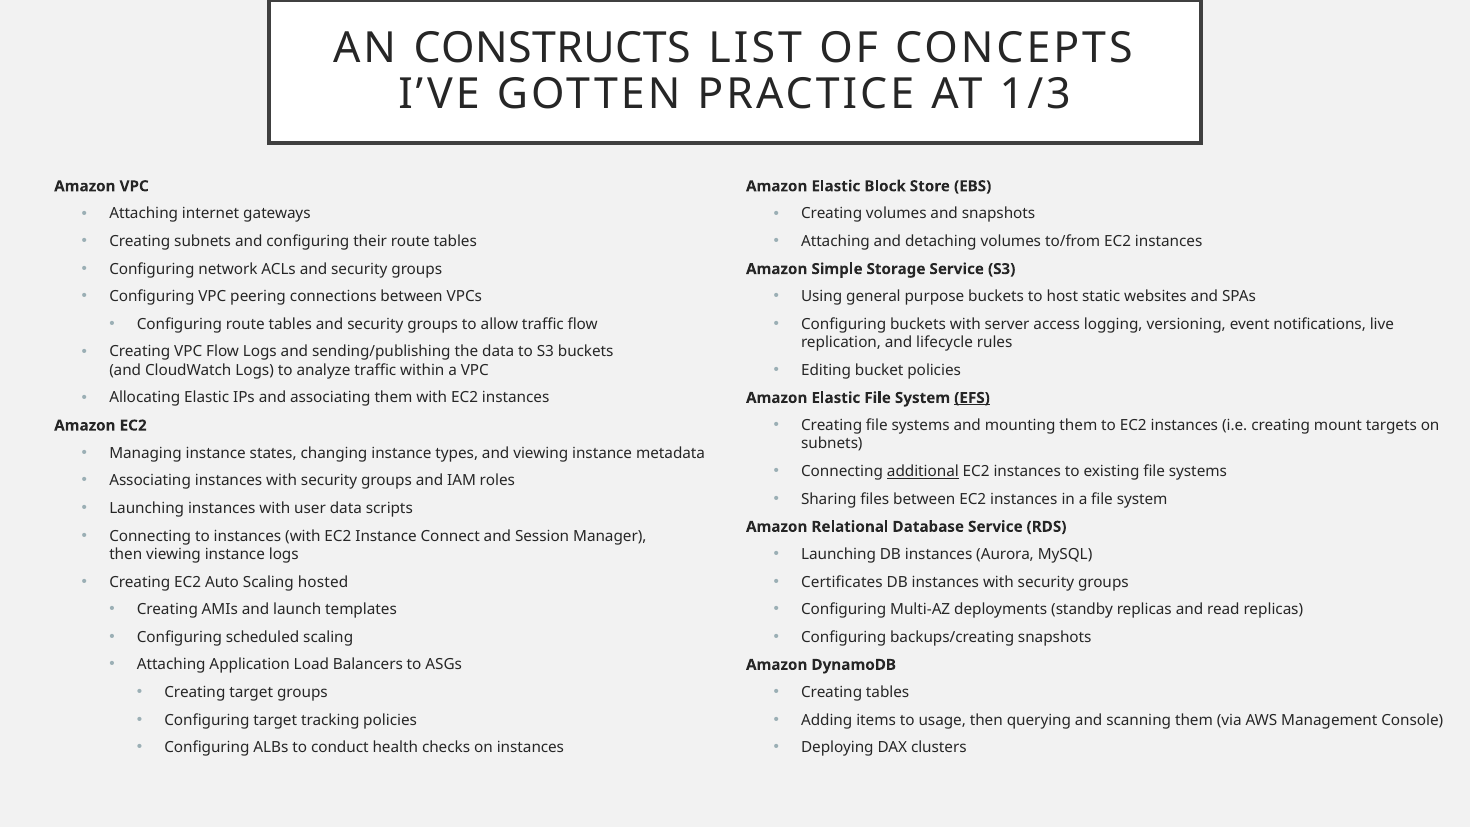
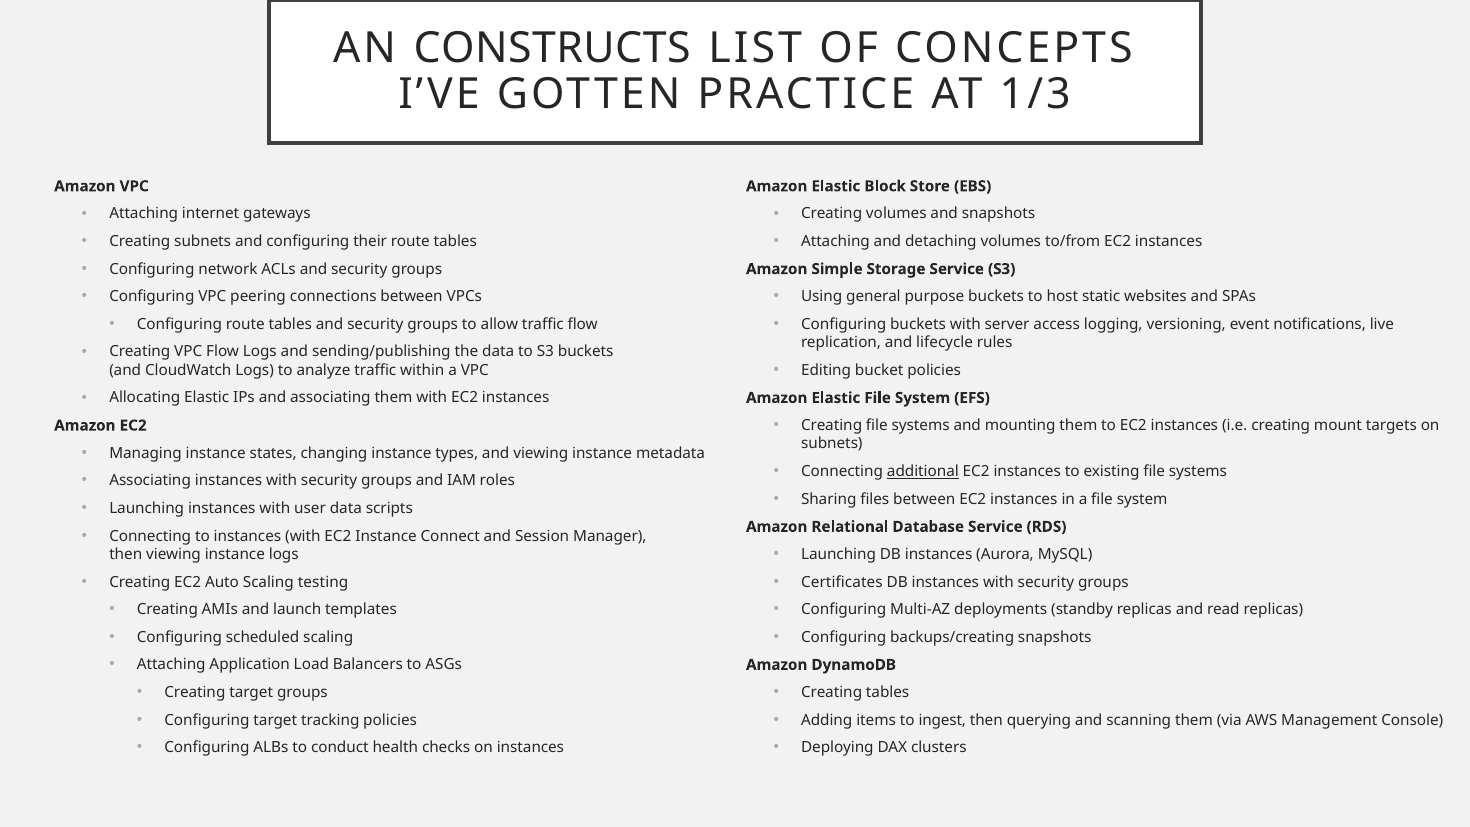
EFS underline: present -> none
hosted: hosted -> testing
usage: usage -> ingest
